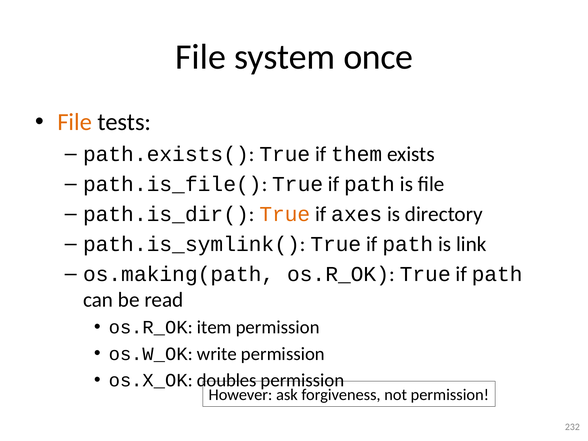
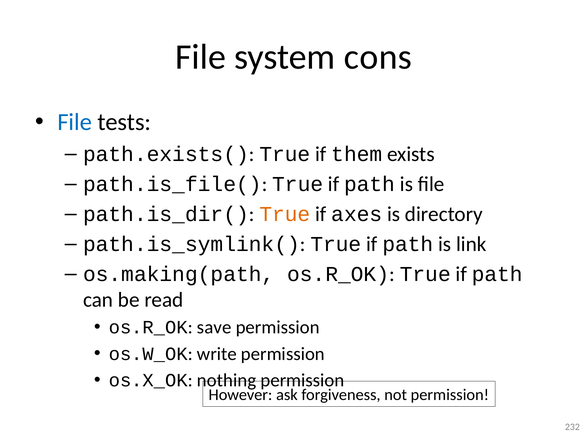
once: once -> cons
File at (75, 122) colour: orange -> blue
item: item -> save
doubles: doubles -> nothing
